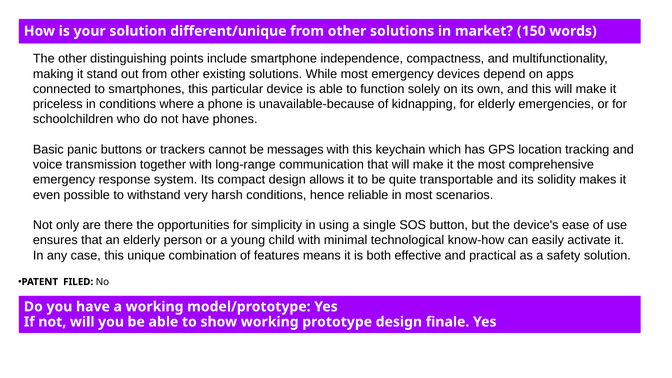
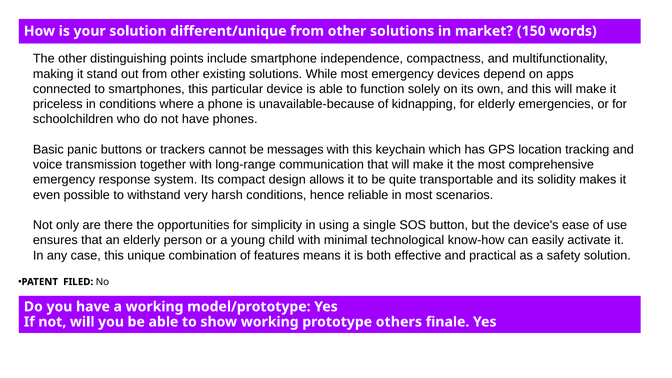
prototype design: design -> others
